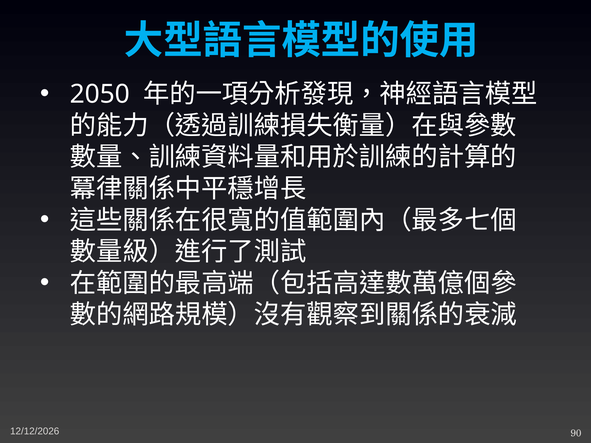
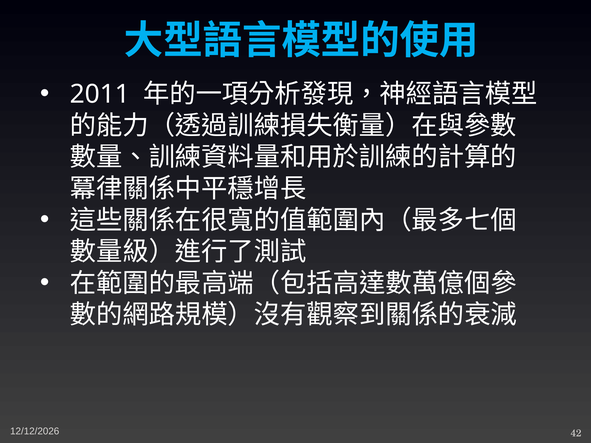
2050: 2050 -> 2011
90: 90 -> 42
